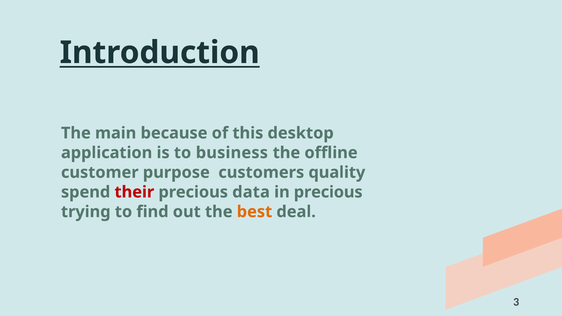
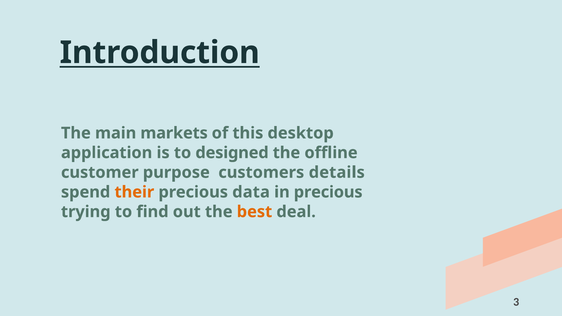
because: because -> markets
business: business -> designed
quality: quality -> details
their colour: red -> orange
